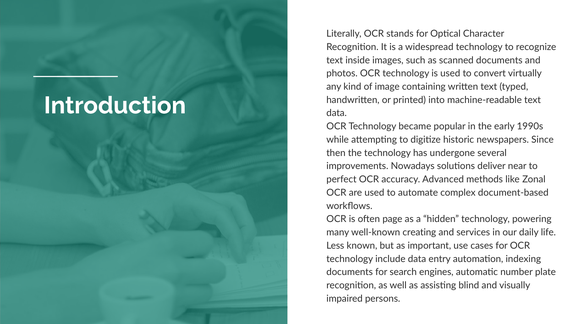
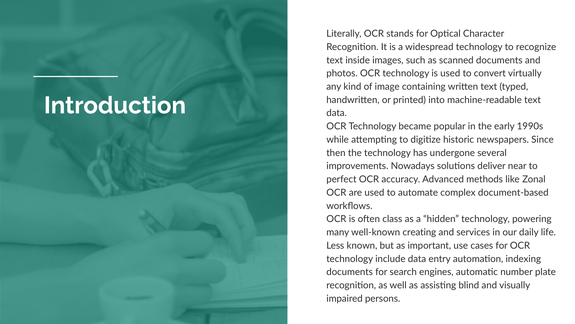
page: page -> class
